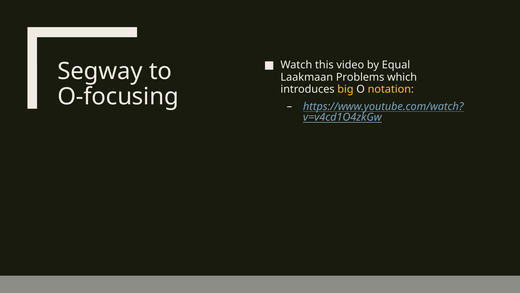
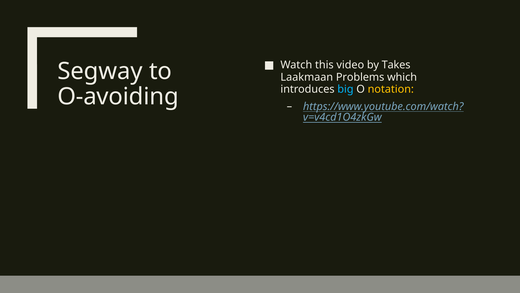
Equal: Equal -> Takes
big colour: yellow -> light blue
O-focusing: O-focusing -> O-avoiding
